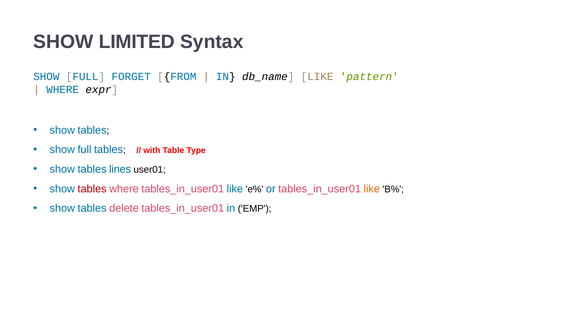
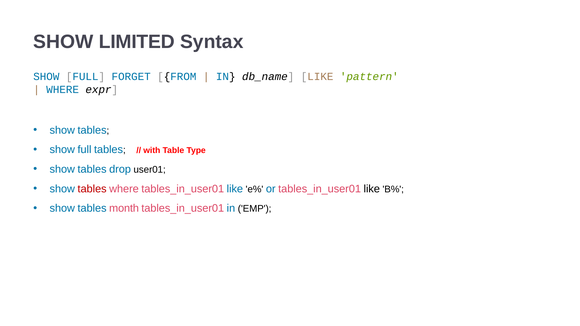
lines: lines -> drop
like at (372, 189) colour: orange -> black
delete: delete -> month
